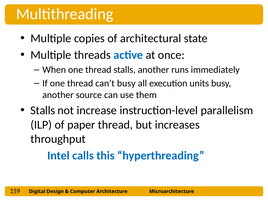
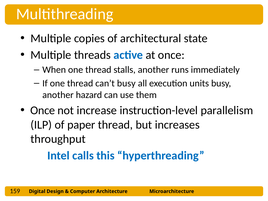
source: source -> hazard
Stalls at (43, 110): Stalls -> Once
